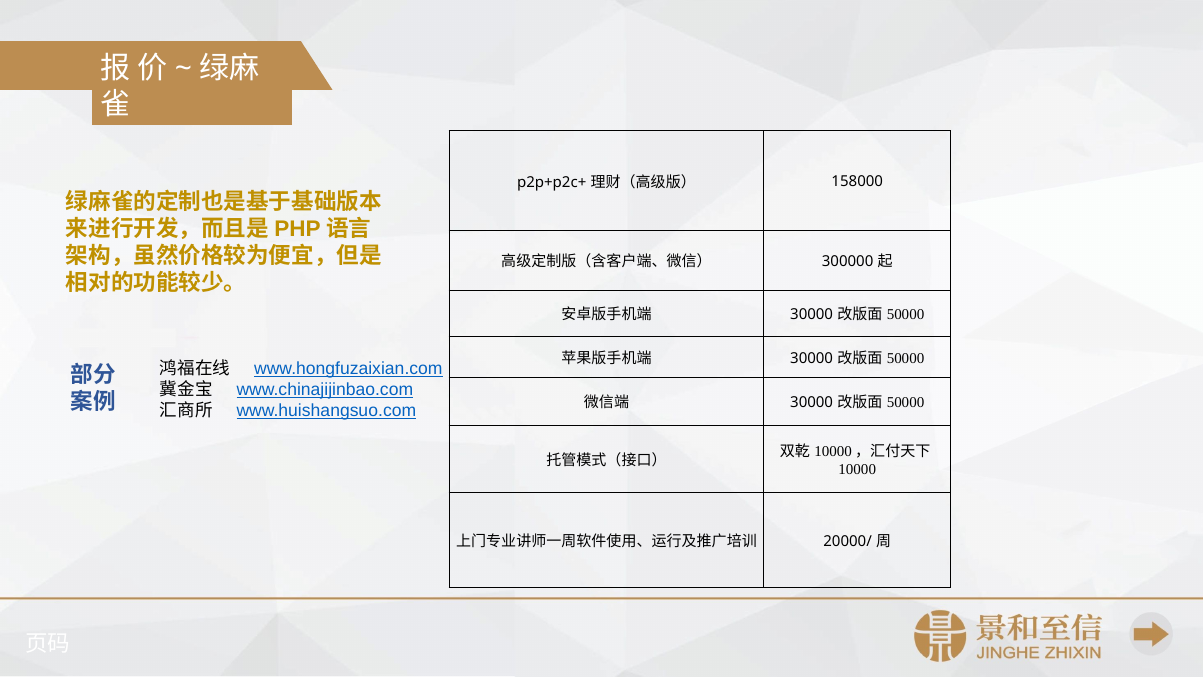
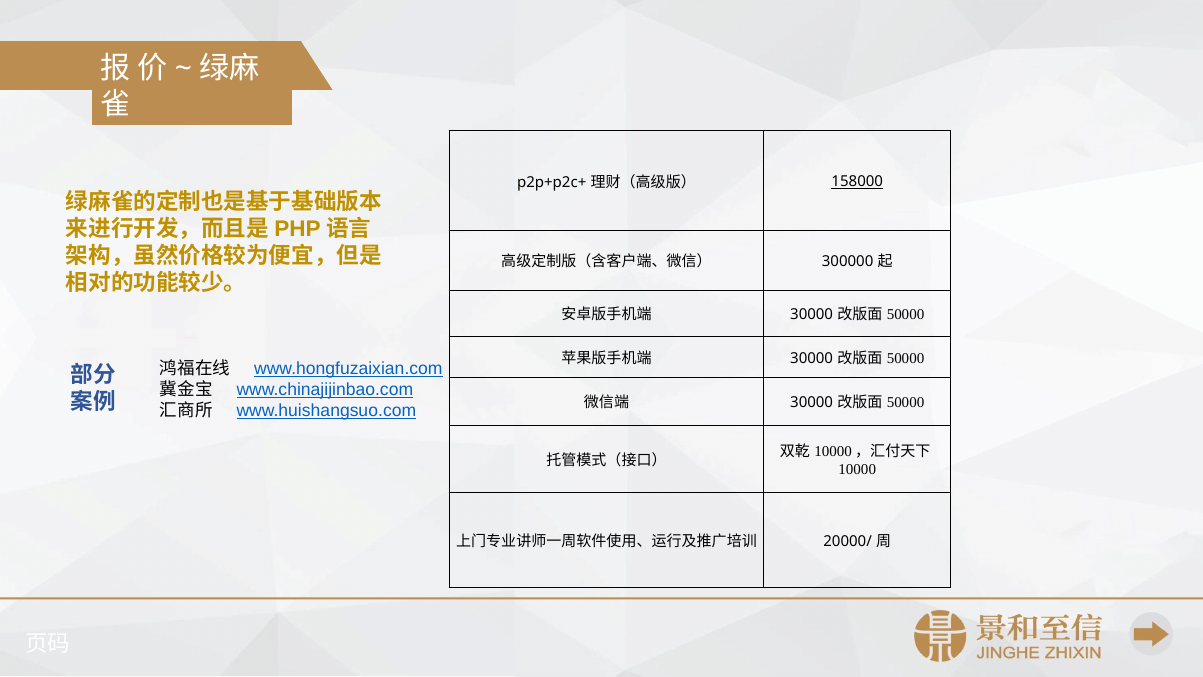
158000 underline: none -> present
